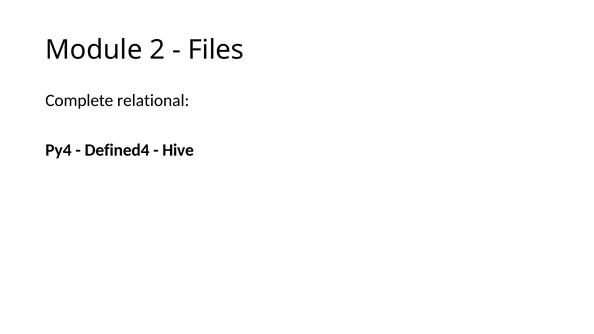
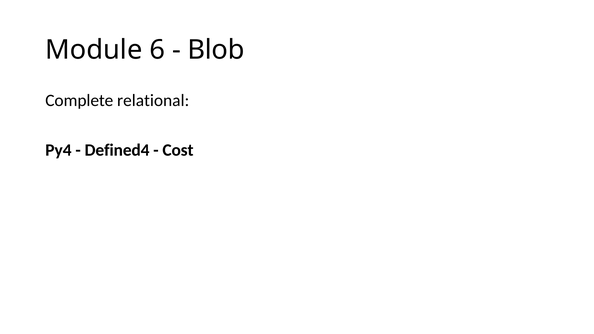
2: 2 -> 6
Files: Files -> Blob
Hive: Hive -> Cost
